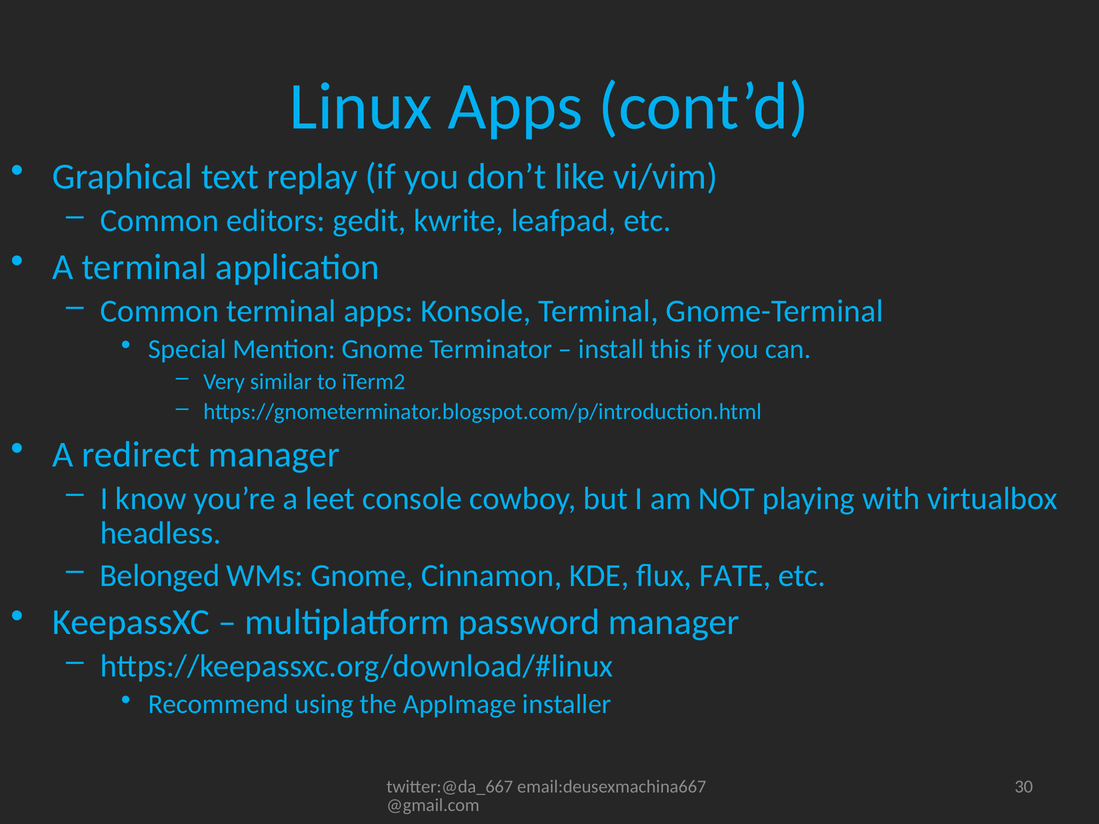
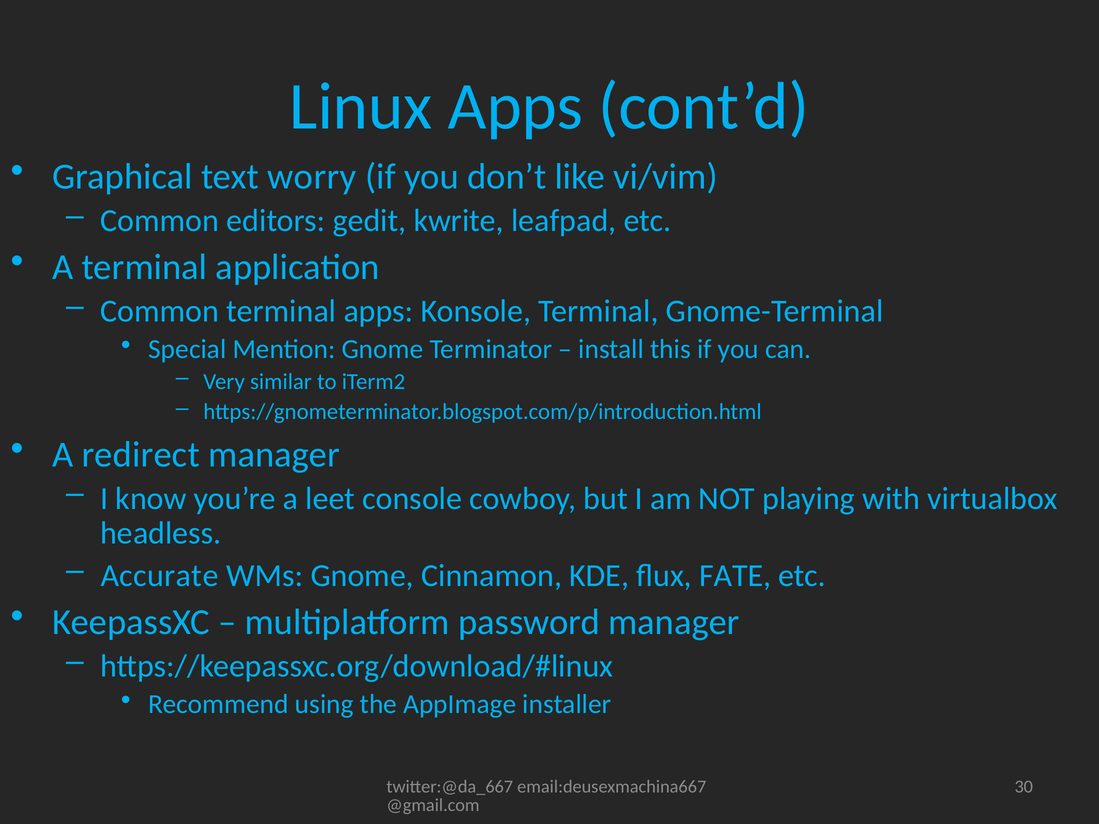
replay: replay -> worry
Belonged: Belonged -> Accurate
